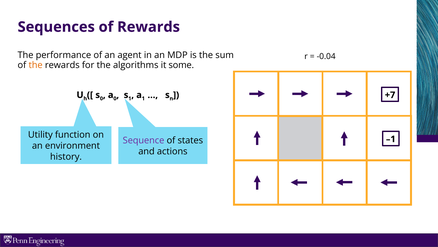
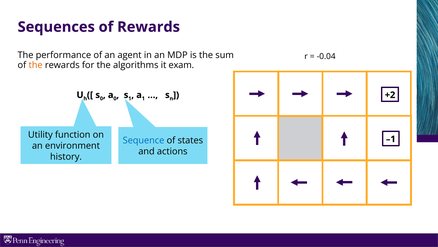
some: some -> exam
+7: +7 -> +2
Sequence colour: purple -> blue
